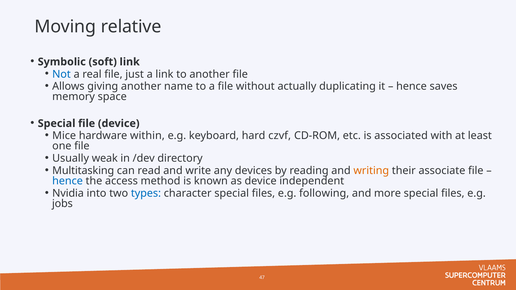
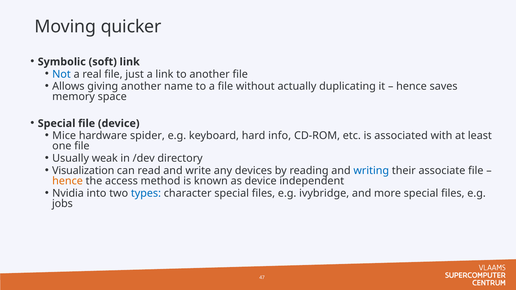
relative: relative -> quicker
within: within -> spider
czvf: czvf -> info
Multitasking: Multitasking -> Visualization
writing colour: orange -> blue
hence at (68, 181) colour: blue -> orange
following: following -> ivybridge
